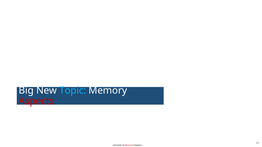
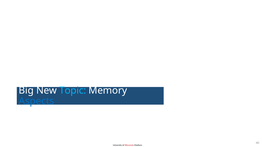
Aspects colour: red -> blue
